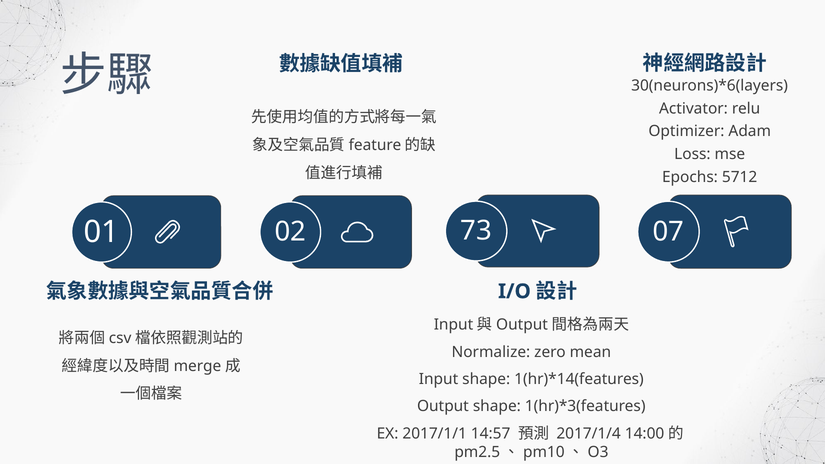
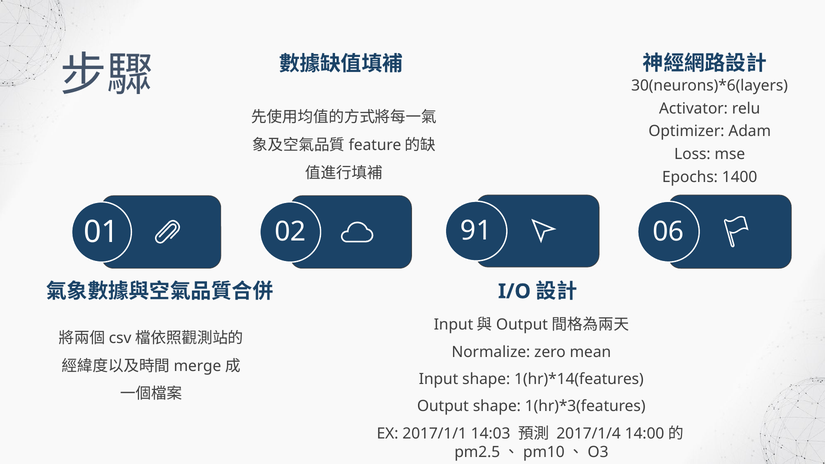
5712: 5712 -> 1400
73: 73 -> 91
07: 07 -> 06
14:57: 14:57 -> 14:03
